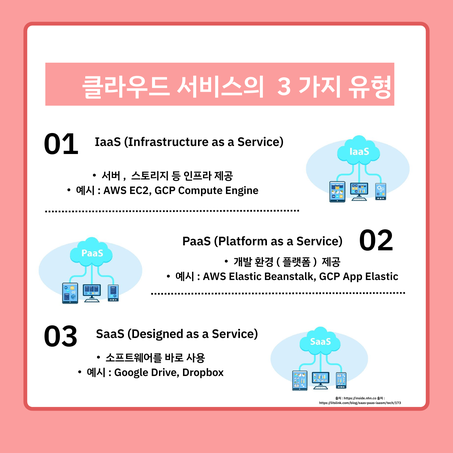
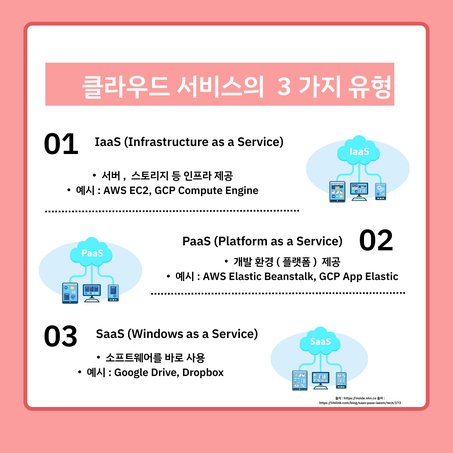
Designed: Designed -> Windows
